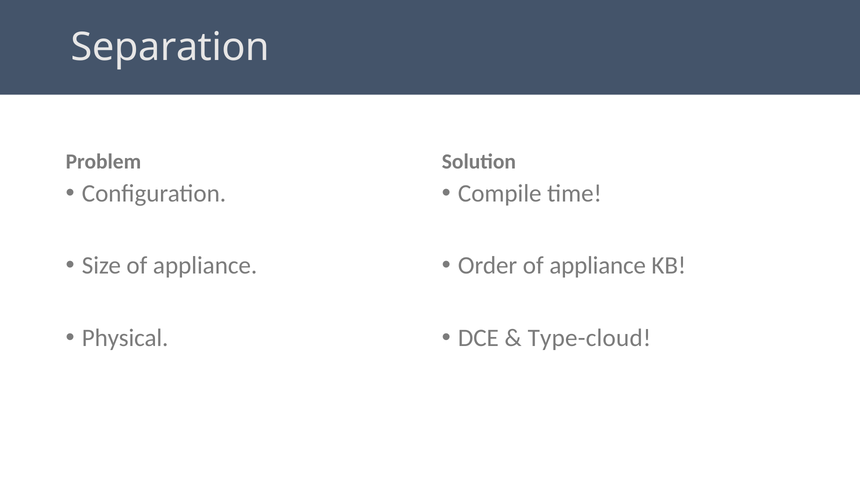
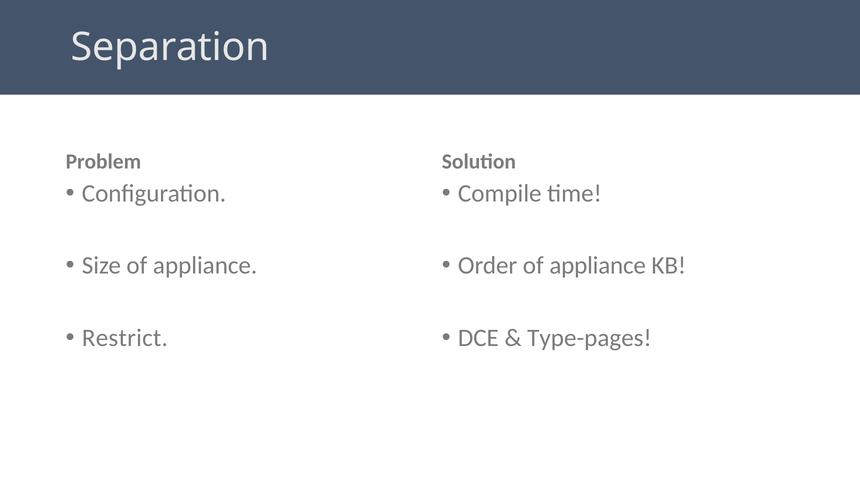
Physical: Physical -> Restrict
Type-cloud: Type-cloud -> Type-pages
